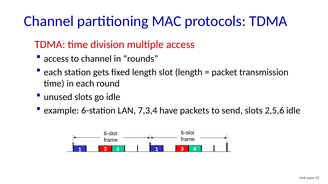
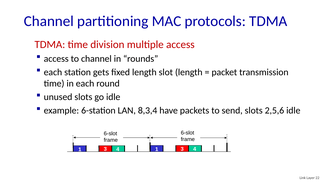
7,3,4: 7,3,4 -> 8,3,4
